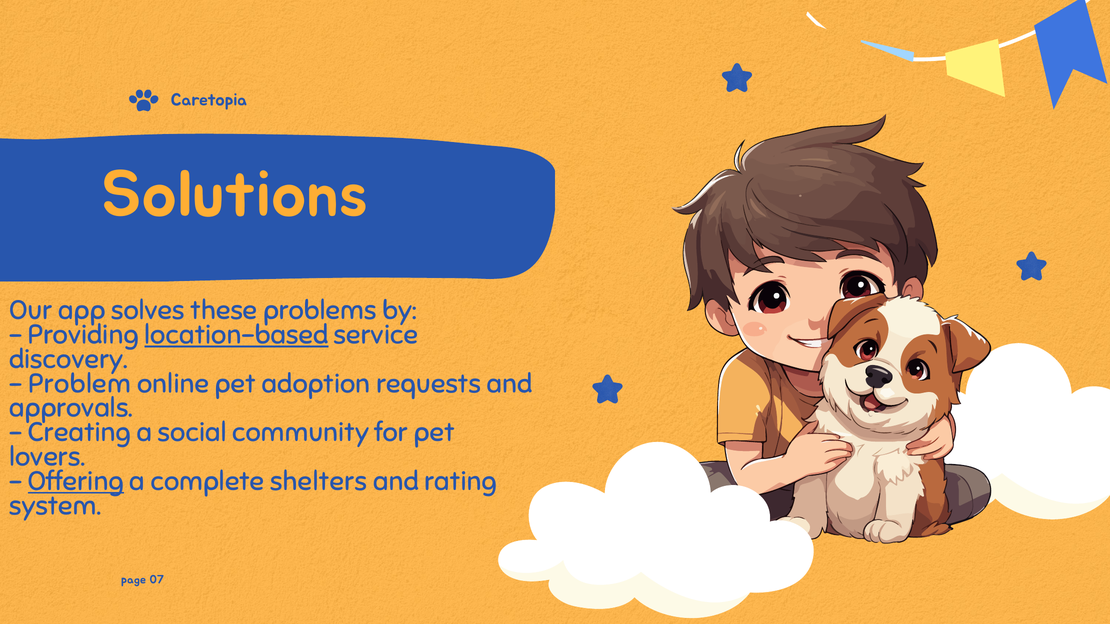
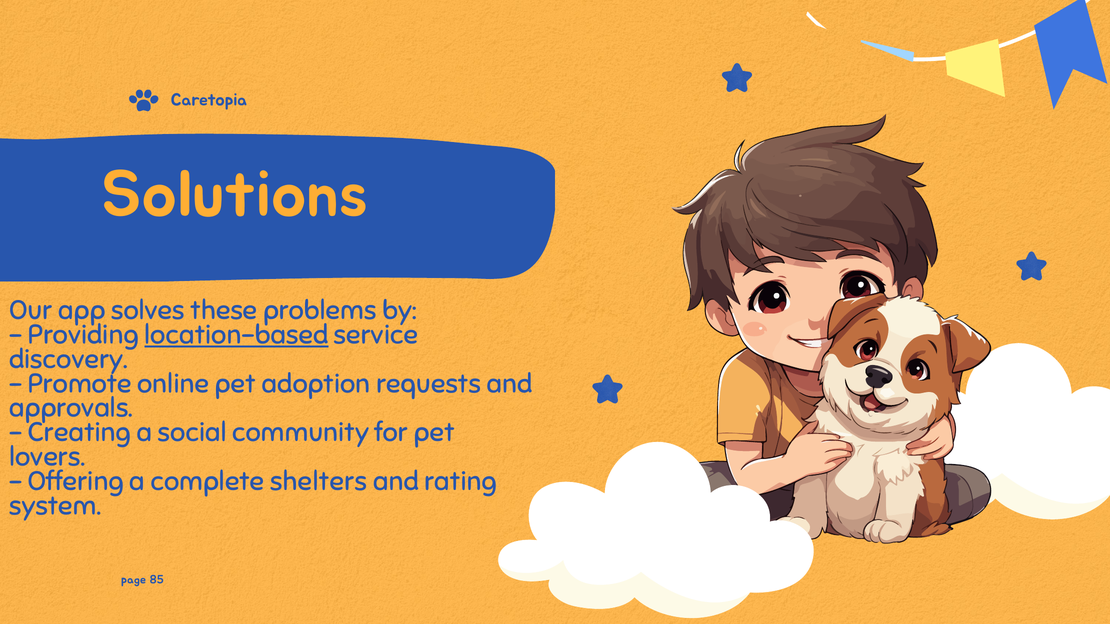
Problem: Problem -> Promote
Offering underline: present -> none
07: 07 -> 85
